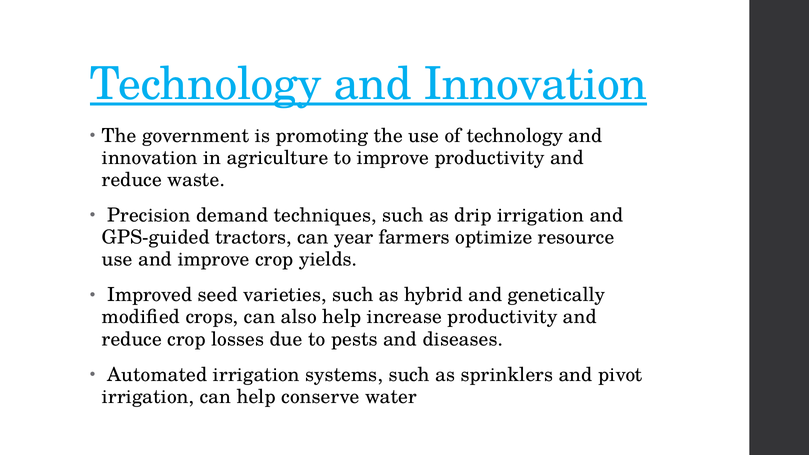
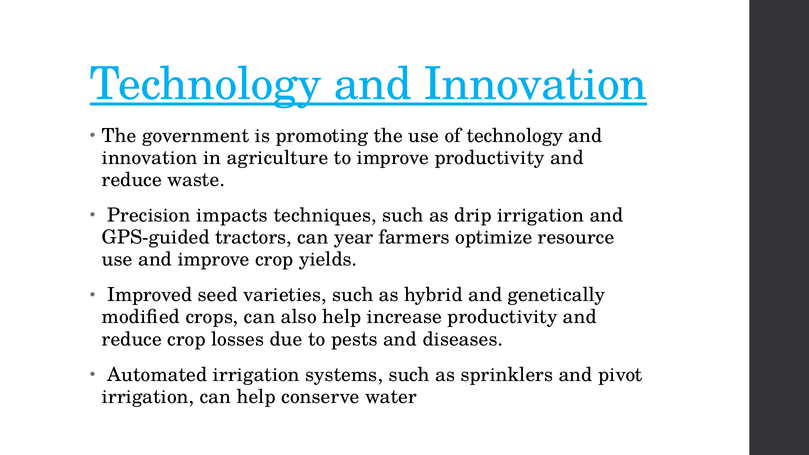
demand: demand -> impacts
